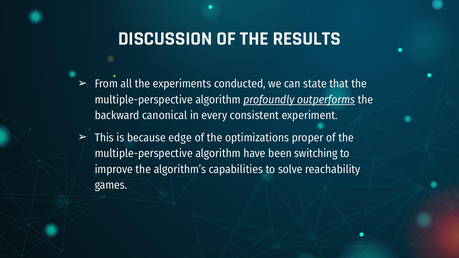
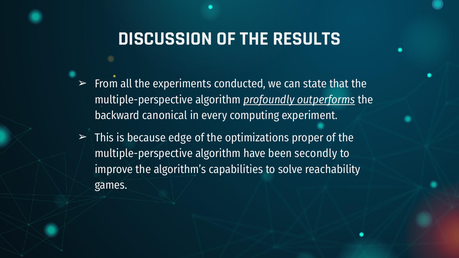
consistent: consistent -> computing
switching: switching -> secondly
